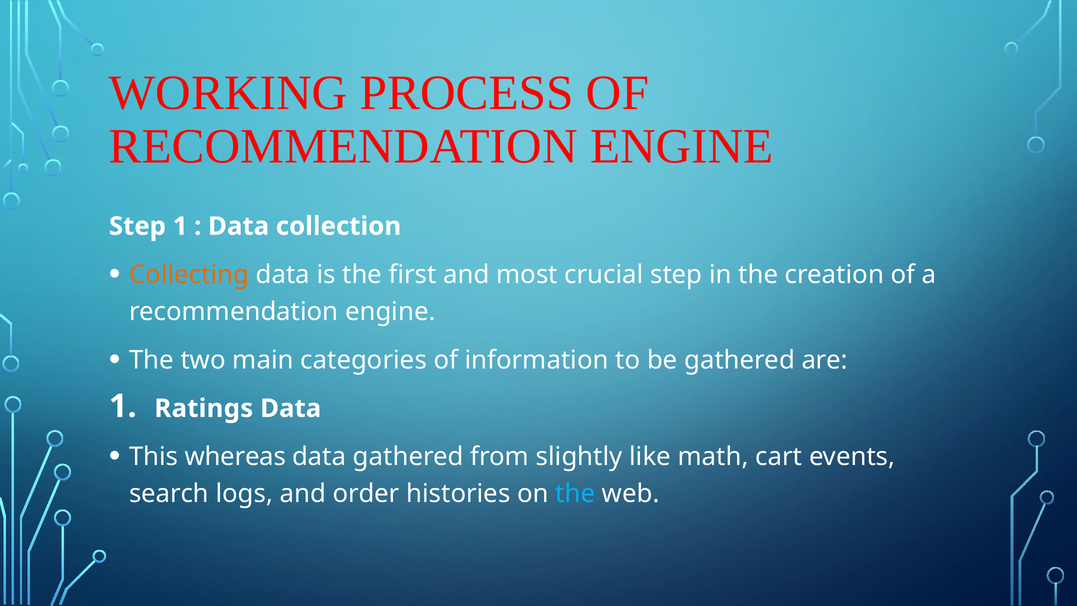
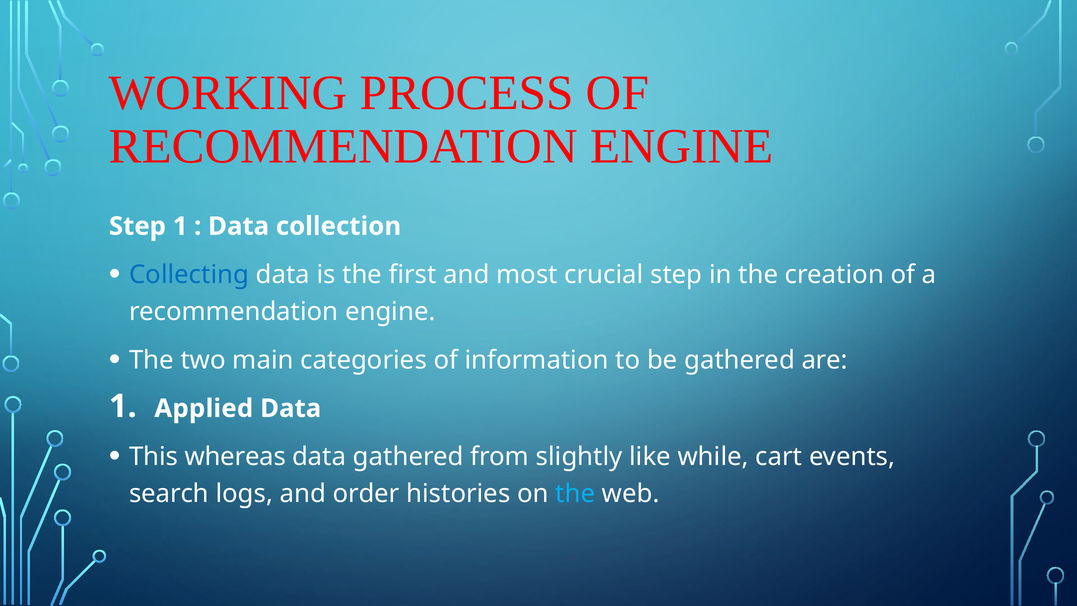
Collecting colour: orange -> blue
Ratings: Ratings -> Applied
math: math -> while
